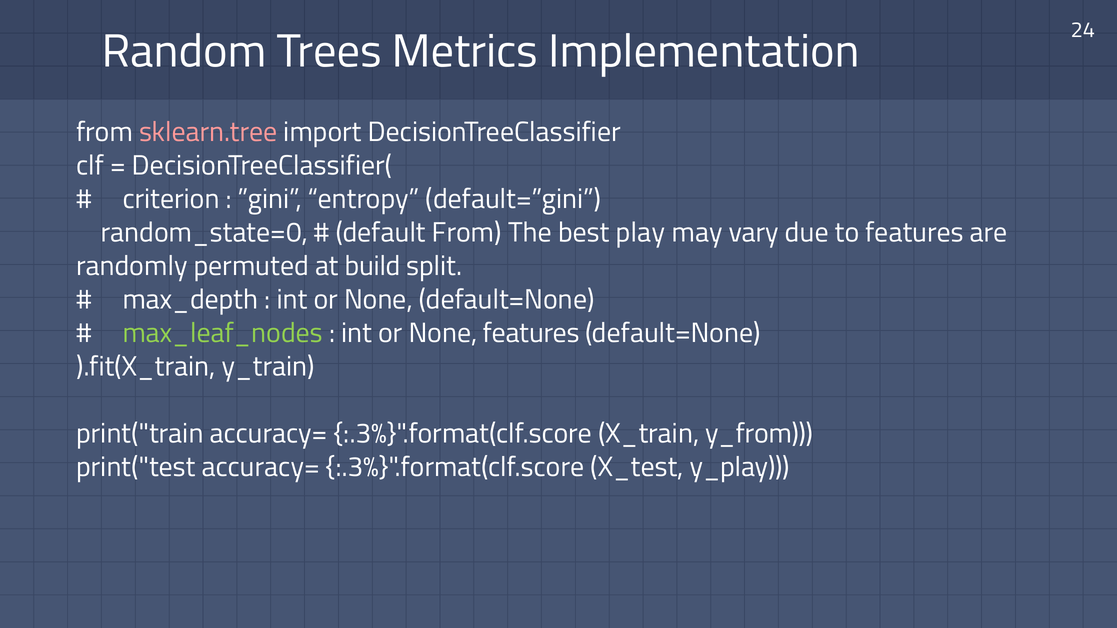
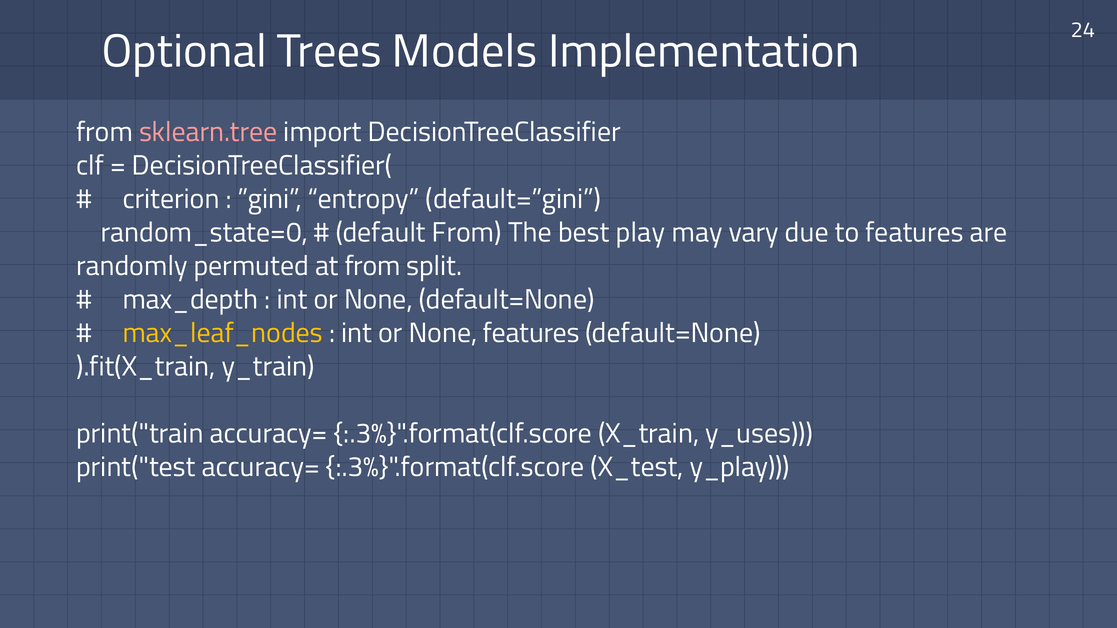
Random: Random -> Optional
Metrics: Metrics -> Models
at build: build -> from
max_leaf_nodes colour: light green -> yellow
y_from: y_from -> y_uses
